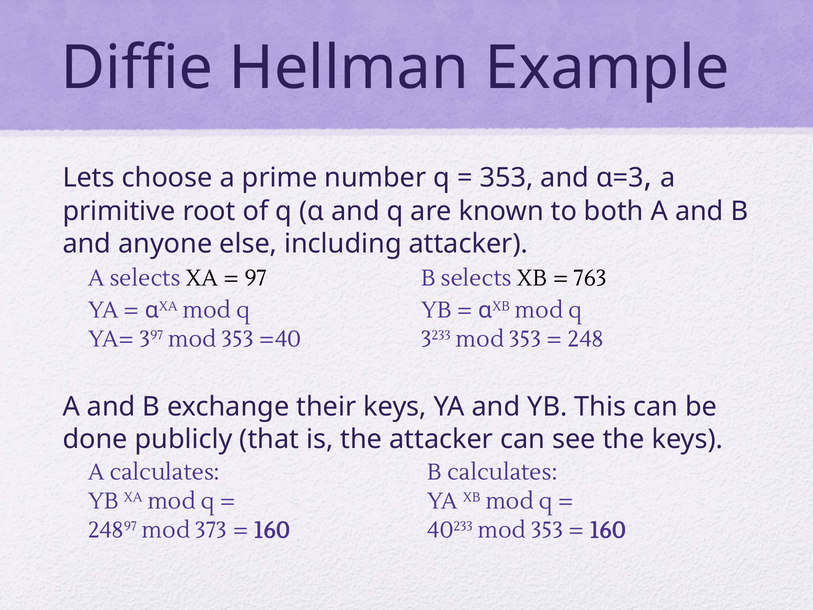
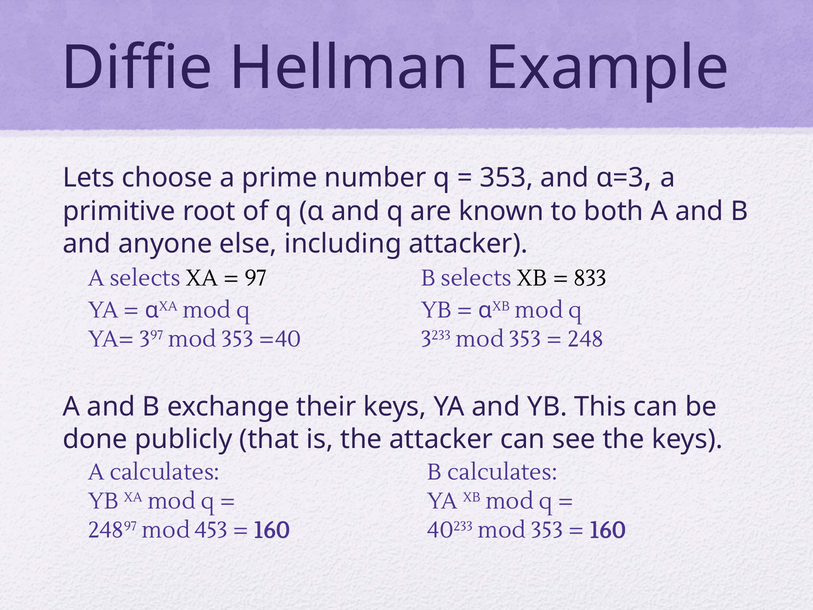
763: 763 -> 833
373: 373 -> 453
